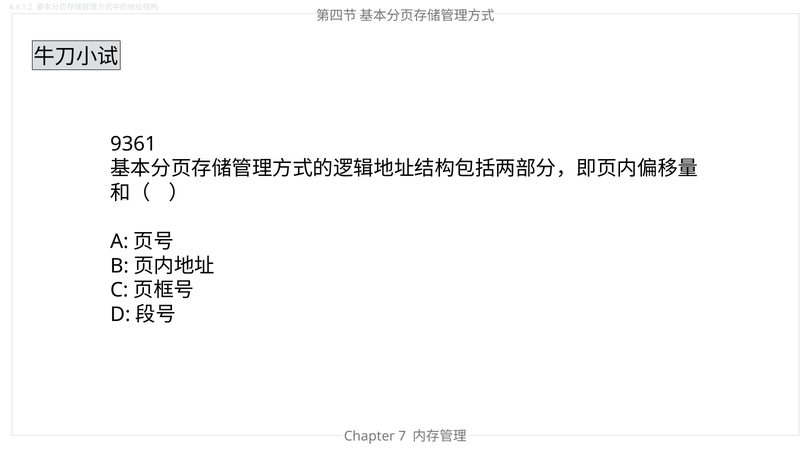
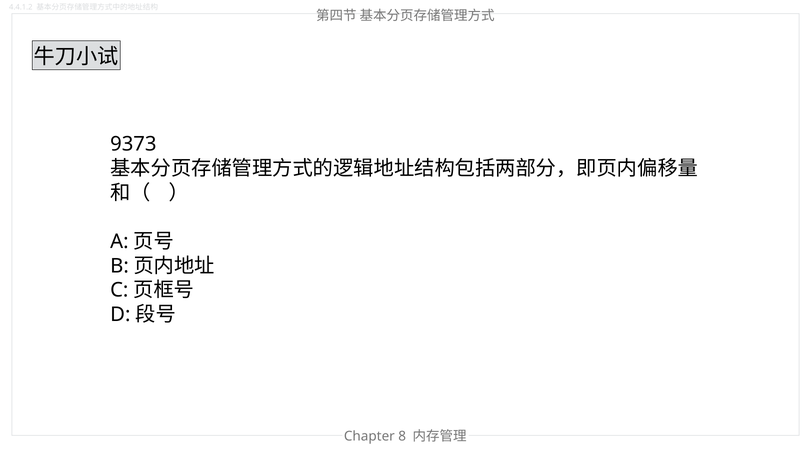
9361: 9361 -> 9373
7: 7 -> 8
